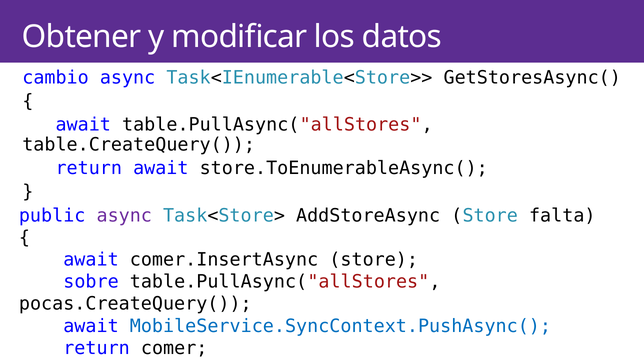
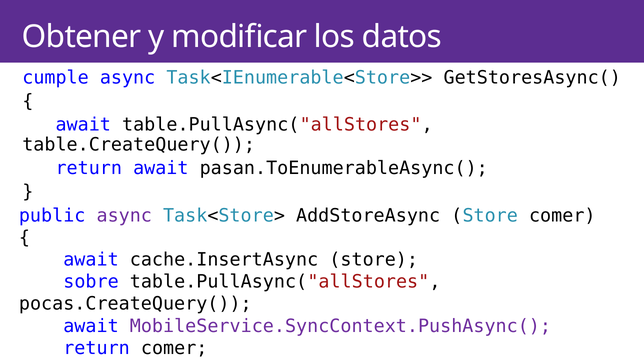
cambio: cambio -> cumple
store.ToEnumerableAsync(: store.ToEnumerableAsync( -> pasan.ToEnumerableAsync(
Store falta: falta -> comer
comer.InsertAsync: comer.InsertAsync -> cache.InsertAsync
MobileService.SyncContext.PushAsync( colour: blue -> purple
